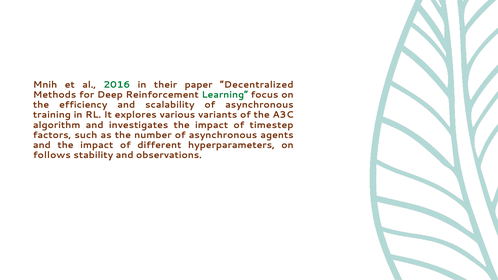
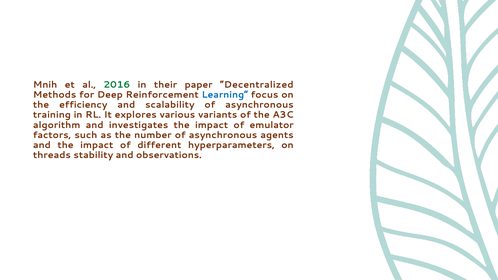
Learning colour: green -> blue
timestep: timestep -> emulator
follows: follows -> threads
